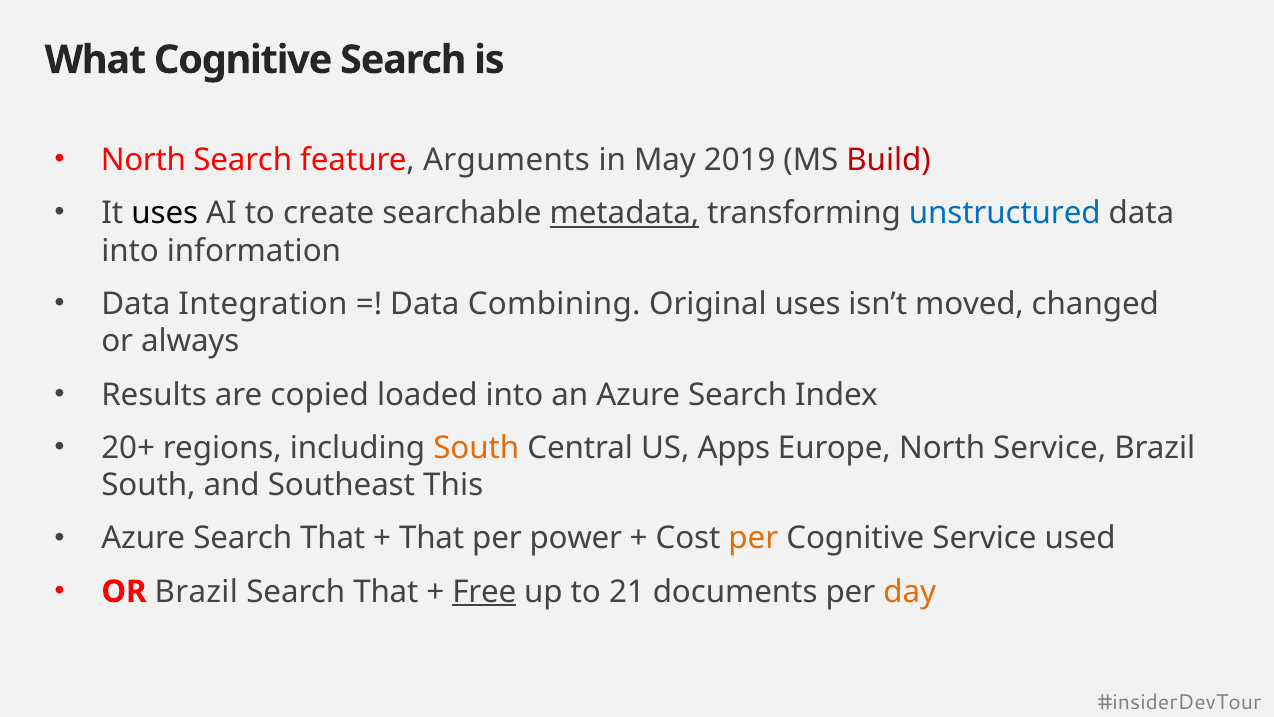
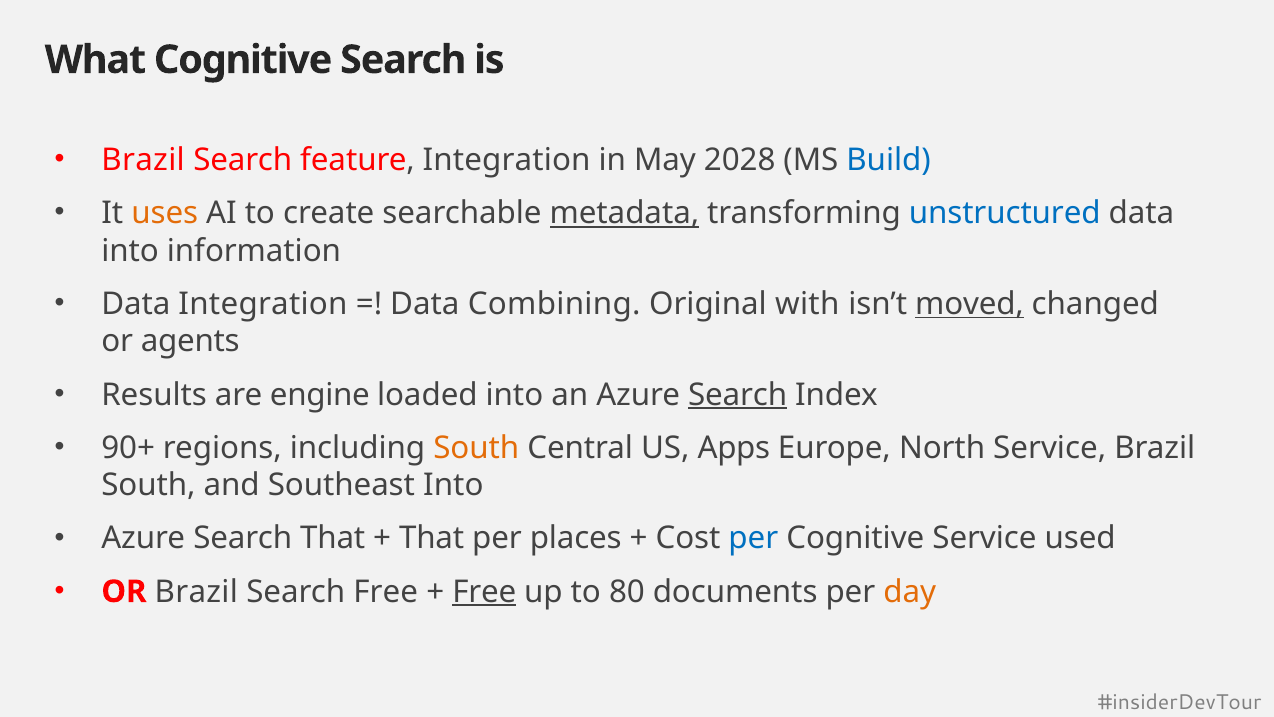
North at (143, 160): North -> Brazil
feature Arguments: Arguments -> Integration
2019: 2019 -> 2028
Build colour: red -> blue
uses at (165, 213) colour: black -> orange
Original uses: uses -> with
moved underline: none -> present
always: always -> agents
copied: copied -> engine
Search at (738, 395) underline: none -> present
20+: 20+ -> 90+
Southeast This: This -> Into
power: power -> places
per at (753, 538) colour: orange -> blue
That at (386, 591): That -> Free
21: 21 -> 80
